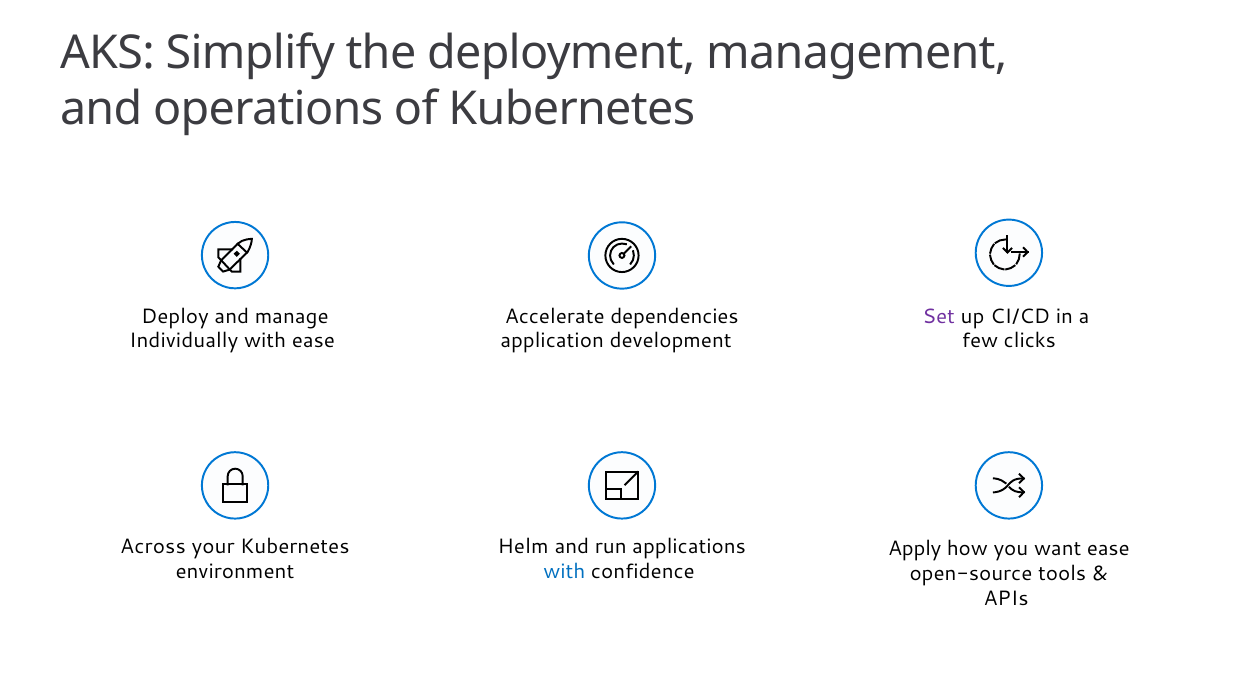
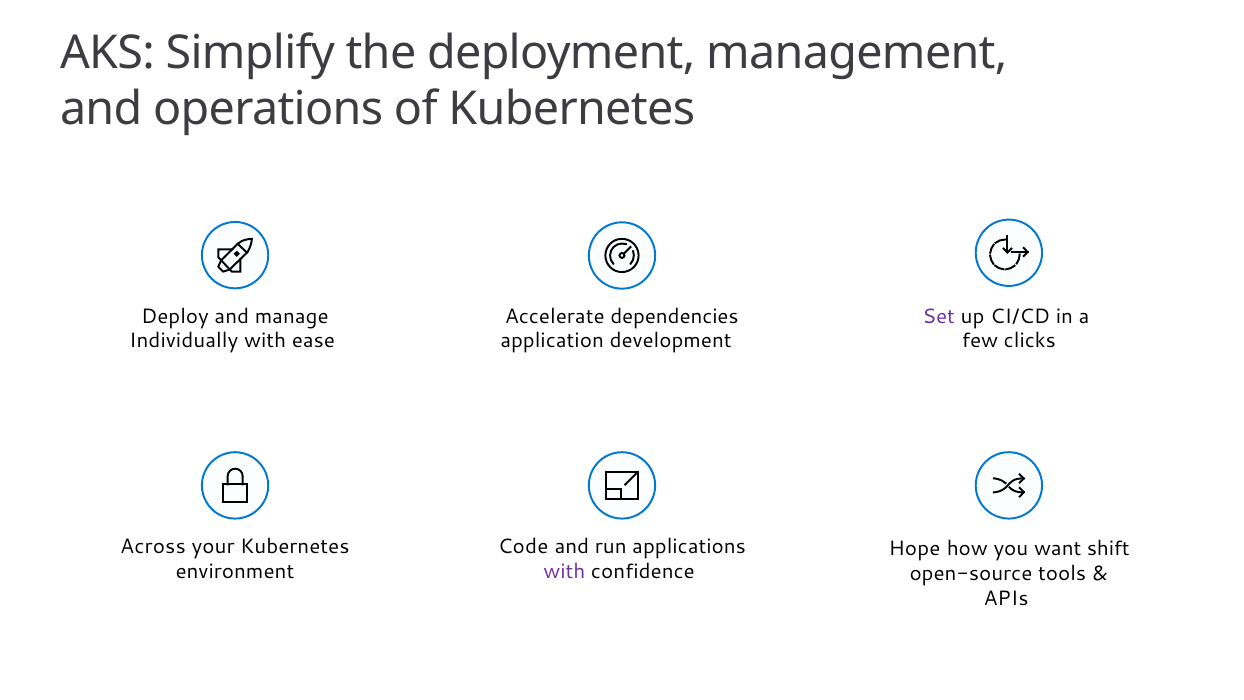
Helm: Helm -> Code
Apply: Apply -> Hope
want ease: ease -> shift
with at (564, 571) colour: blue -> purple
